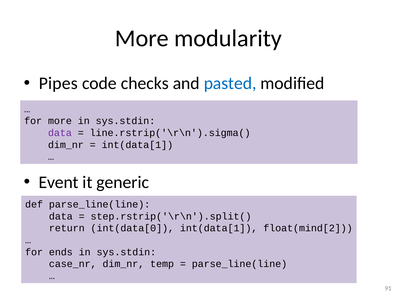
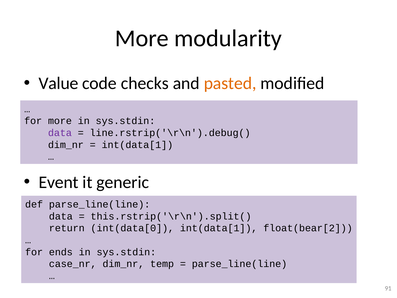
Pipes: Pipes -> Value
pasted colour: blue -> orange
line.rstrip('\r\n').sigma(: line.rstrip('\r\n').sigma( -> line.rstrip('\r\n').debug(
step.rstrip('\r\n').split(: step.rstrip('\r\n').split( -> this.rstrip('\r\n').split(
float(mind[2: float(mind[2 -> float(bear[2
